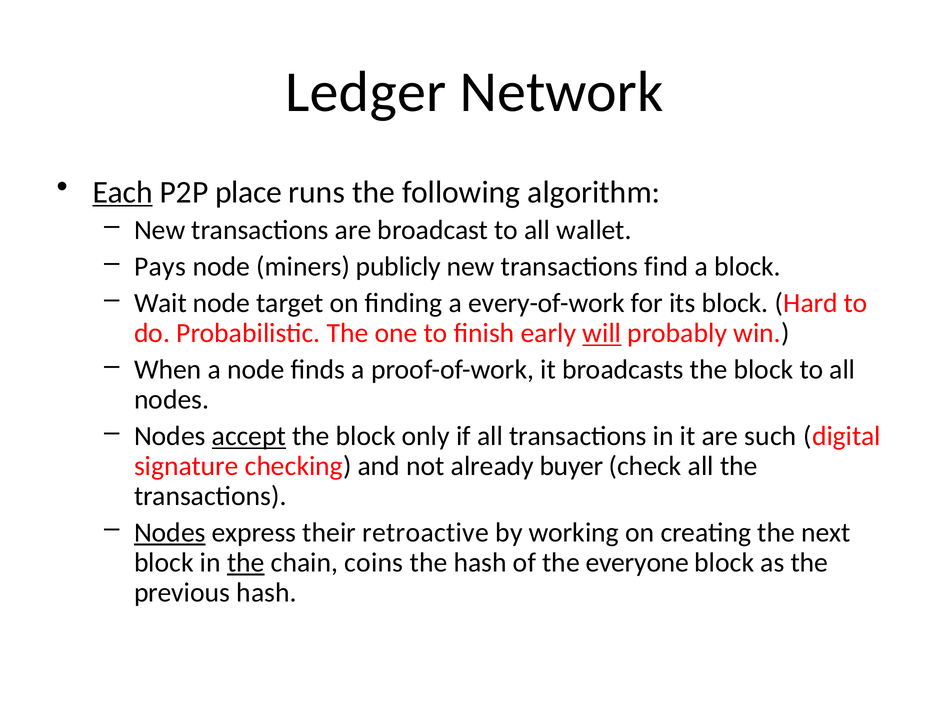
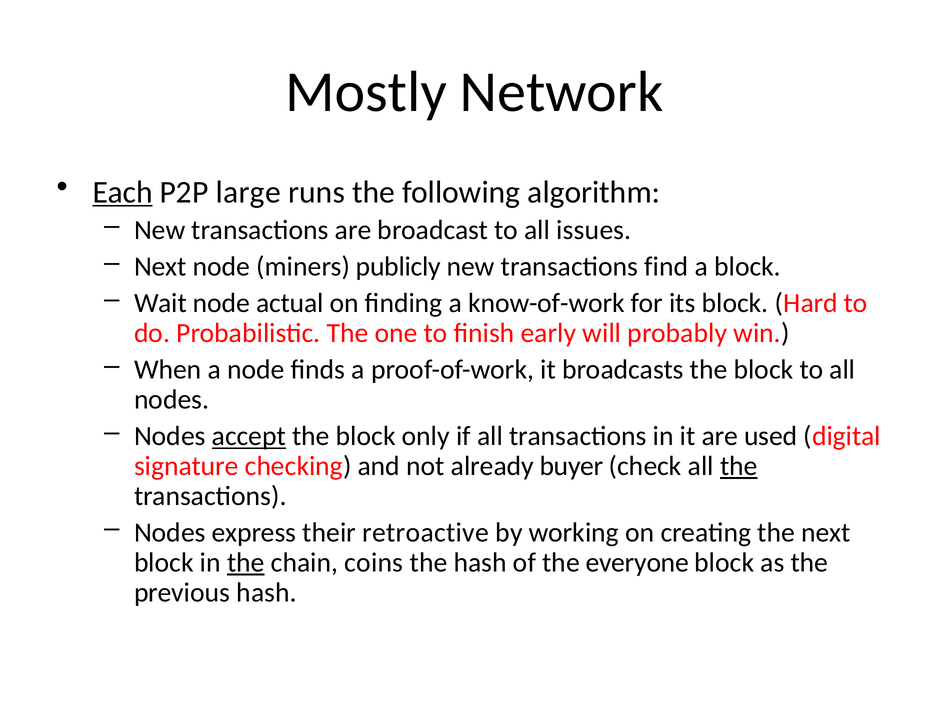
Ledger: Ledger -> Mostly
place: place -> large
wallet: wallet -> issues
Pays at (160, 267): Pays -> Next
target: target -> actual
every-of-work: every-of-work -> know-of-work
will underline: present -> none
such: such -> used
the at (739, 466) underline: none -> present
Nodes at (170, 532) underline: present -> none
